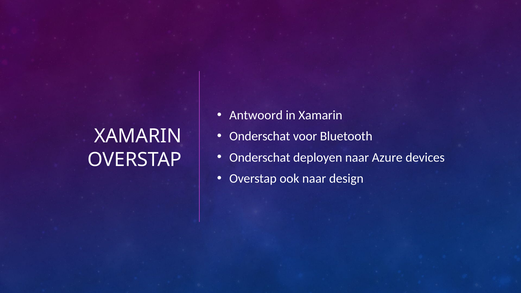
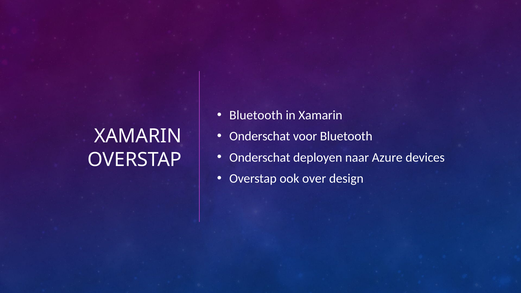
Antwoord at (256, 115): Antwoord -> Bluetooth
ook naar: naar -> over
